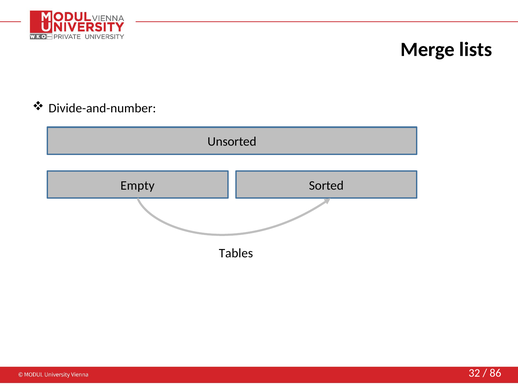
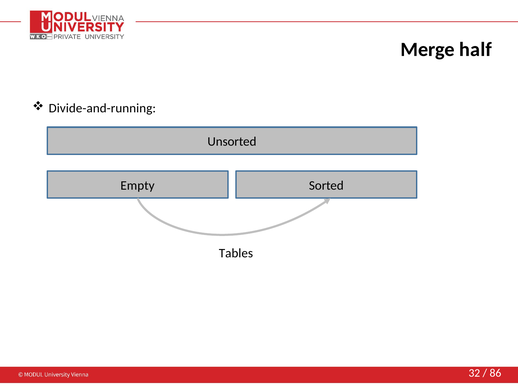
lists: lists -> half
Divide-and-number: Divide-and-number -> Divide-and-running
